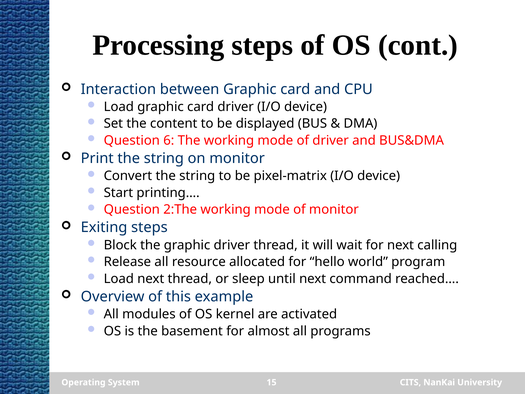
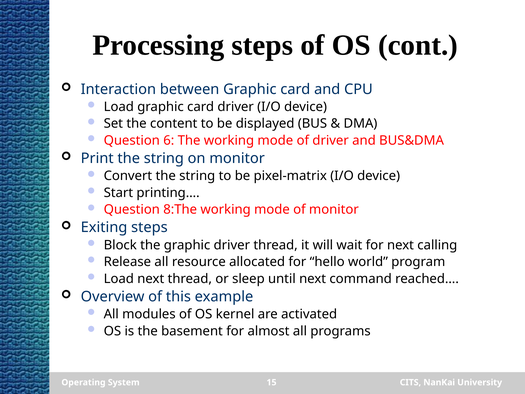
2:The: 2:The -> 8:The
